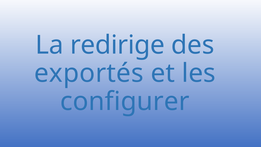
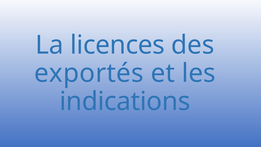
redirige: redirige -> licences
configurer: configurer -> indications
